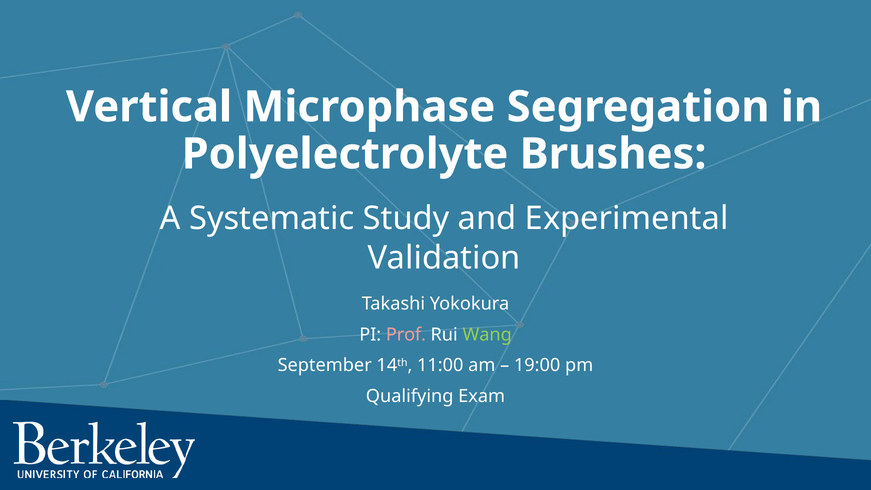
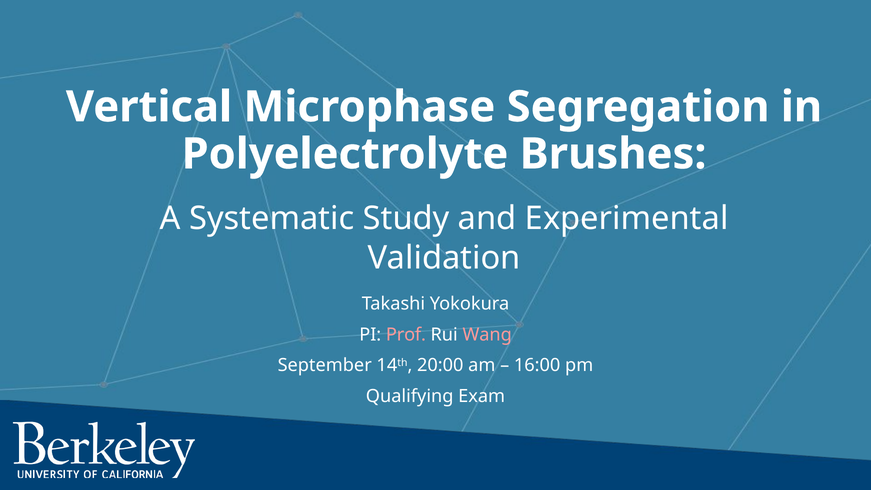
Wang colour: light green -> pink
11:00: 11:00 -> 20:00
19:00: 19:00 -> 16:00
